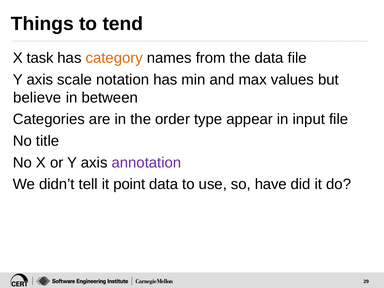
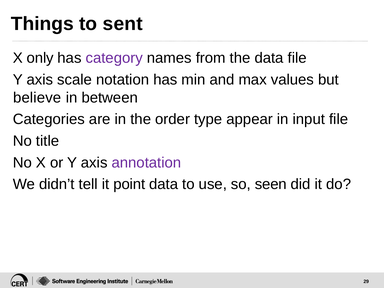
tend: tend -> sent
task: task -> only
category colour: orange -> purple
have: have -> seen
